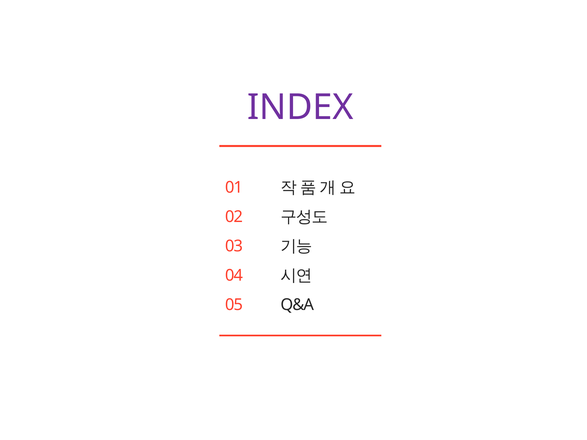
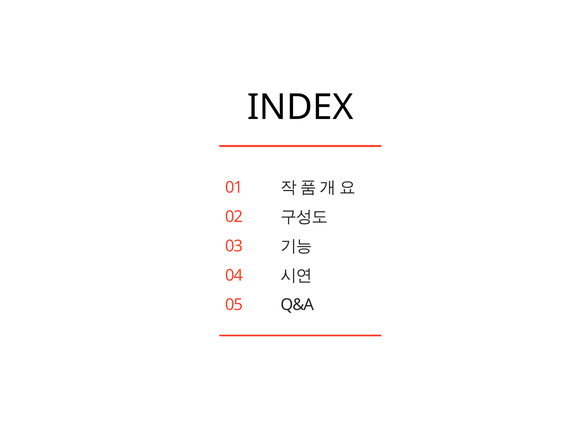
INDEX colour: purple -> black
